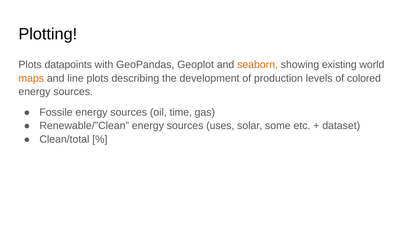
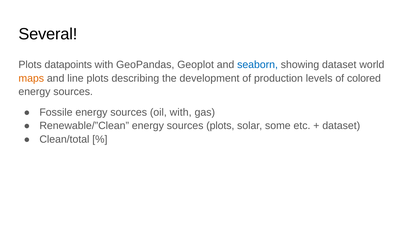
Plotting: Plotting -> Several
seaborn colour: orange -> blue
showing existing: existing -> dataset
oil time: time -> with
sources uses: uses -> plots
